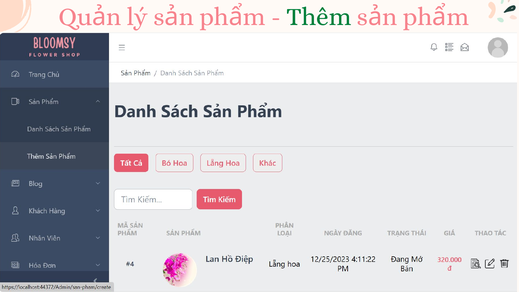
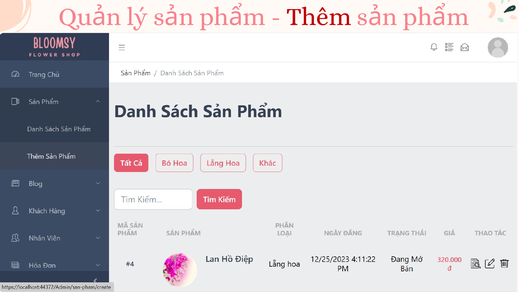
Thêm colour: green -> red
